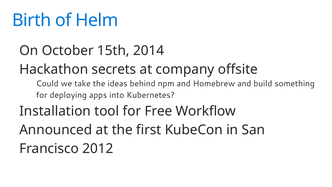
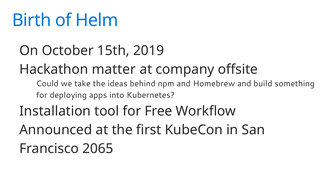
2014: 2014 -> 2019
secrets: secrets -> matter
2012: 2012 -> 2065
